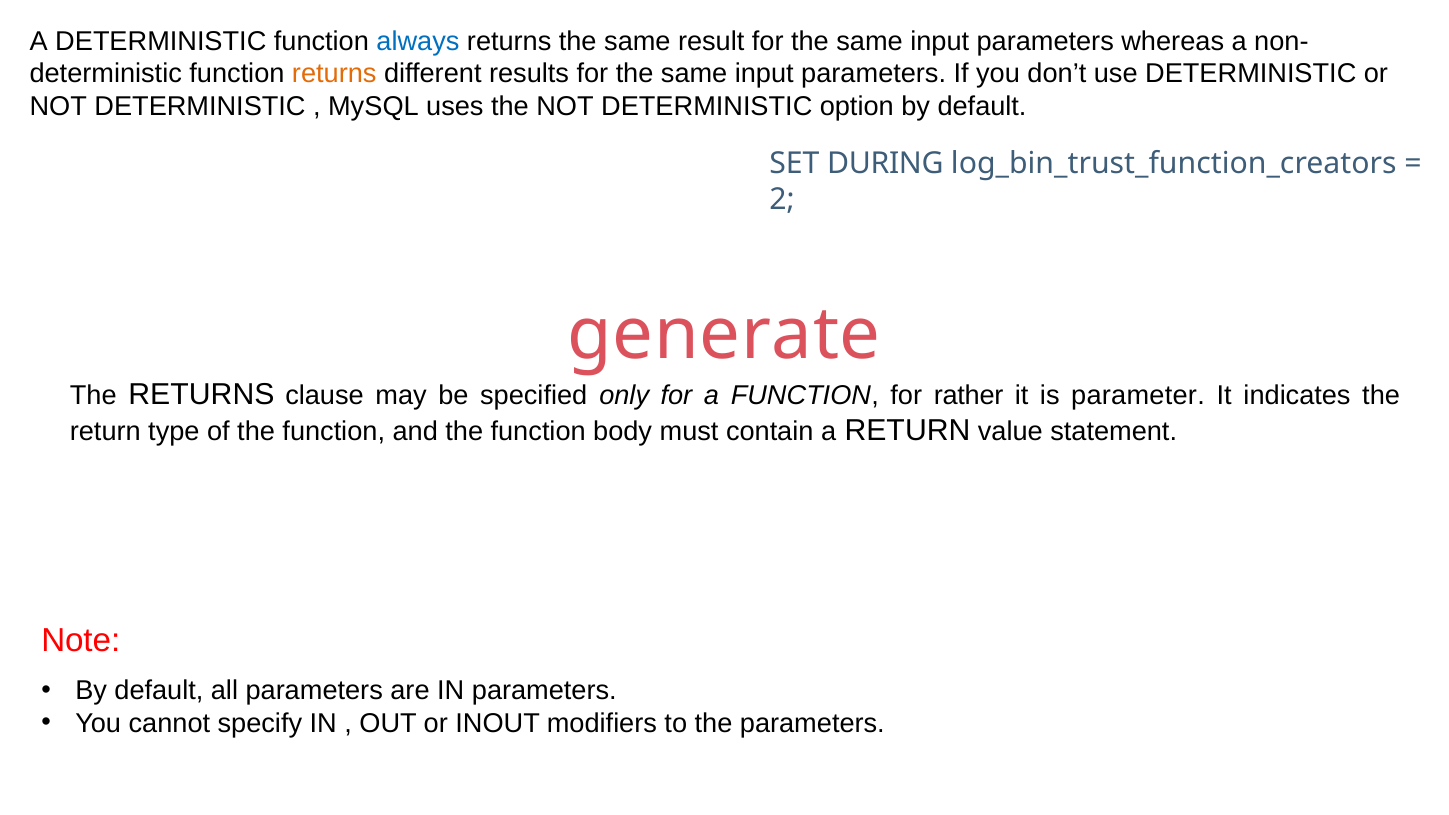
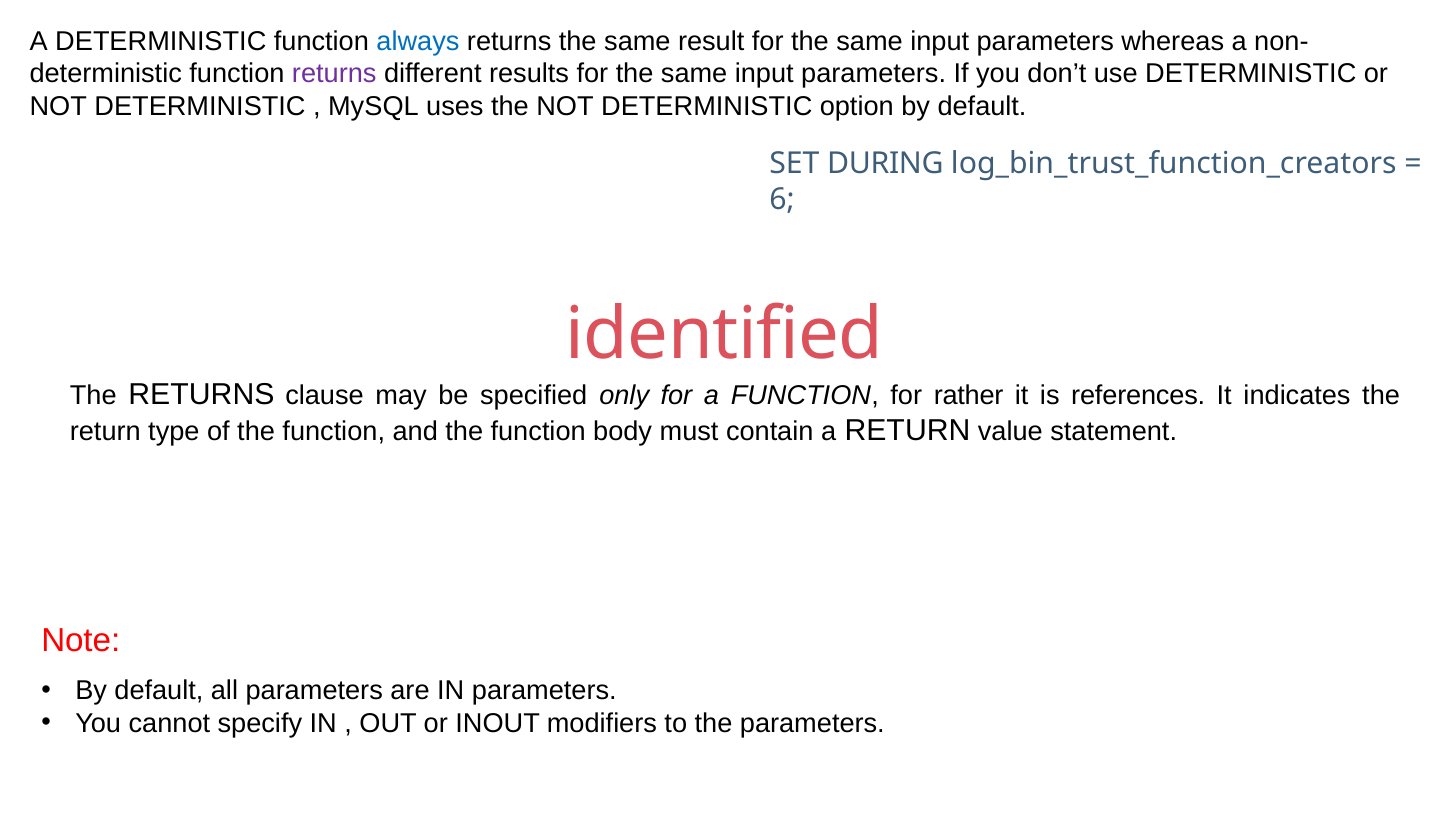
returns at (334, 74) colour: orange -> purple
2: 2 -> 6
generate: generate -> identified
parameter: parameter -> references
